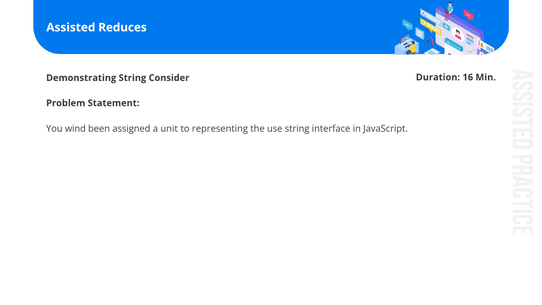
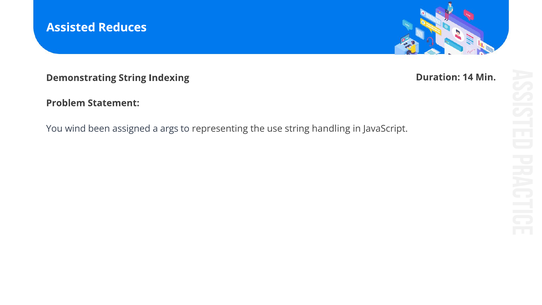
Consider: Consider -> Indexing
16: 16 -> 14
unit: unit -> args
interface: interface -> handling
